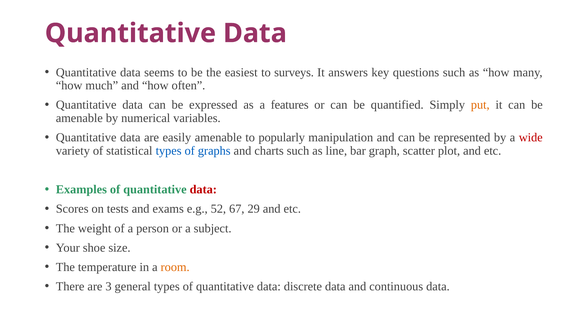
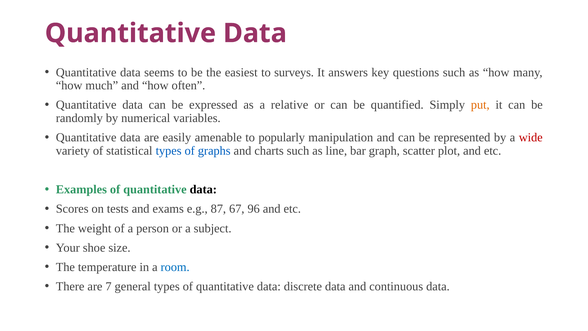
features: features -> relative
amenable at (79, 118): amenable -> randomly
data at (203, 189) colour: red -> black
52: 52 -> 87
29: 29 -> 96
room colour: orange -> blue
3: 3 -> 7
